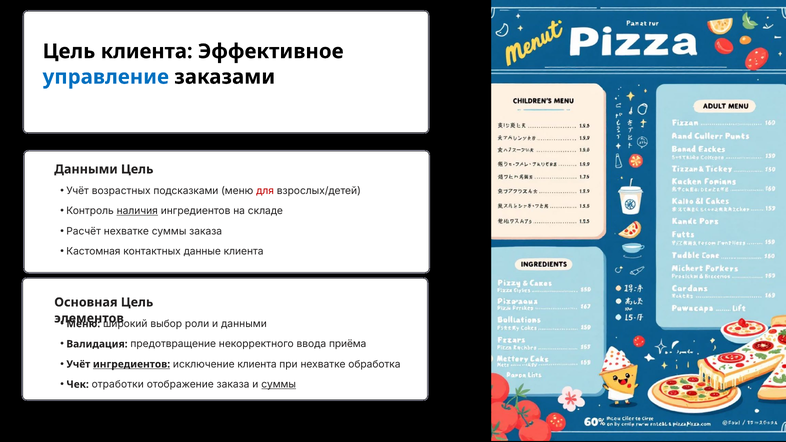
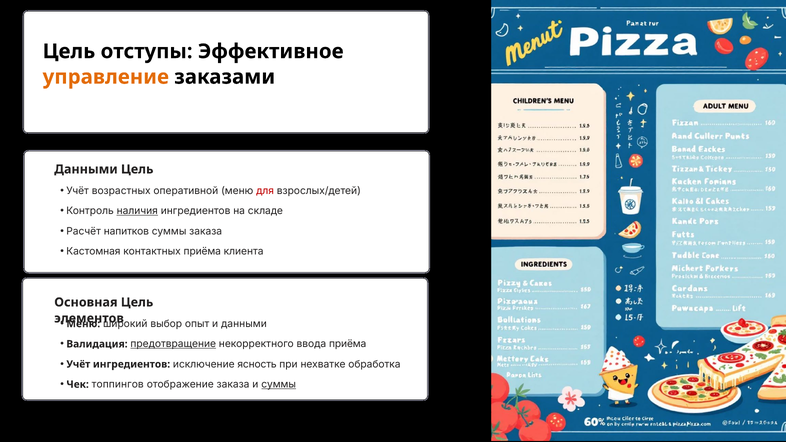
Цель клиента: клиента -> отступы
управление colour: blue -> orange
подсказками: подсказками -> оперативной
Расчёт нехватке: нехватке -> напитков
контактных данные: данные -> приёма
роли: роли -> опыт
предотвращение underline: none -> present
ингредиентов at (132, 364) underline: present -> none
исключение клиента: клиента -> ясность
отработки: отработки -> топпингов
